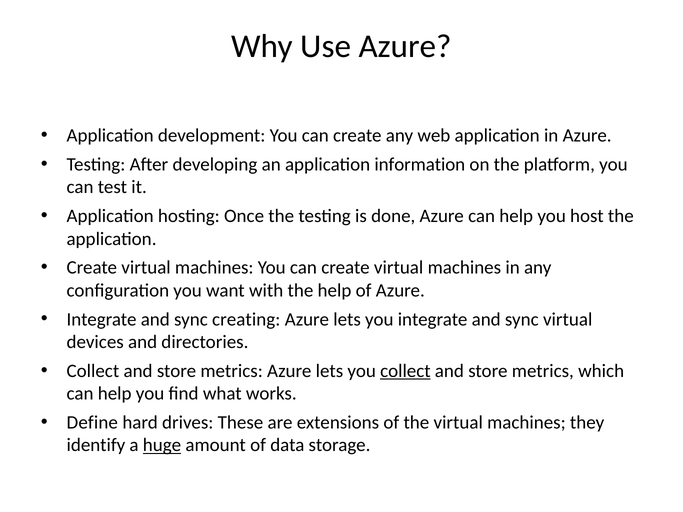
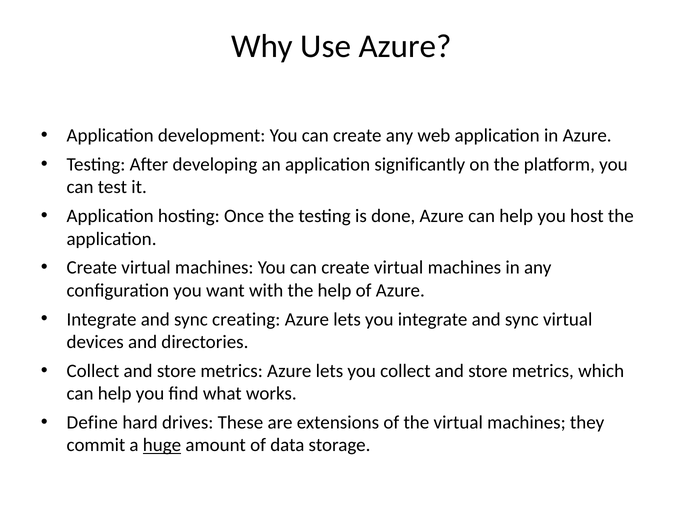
information: information -> significantly
collect at (405, 371) underline: present -> none
identify: identify -> commit
